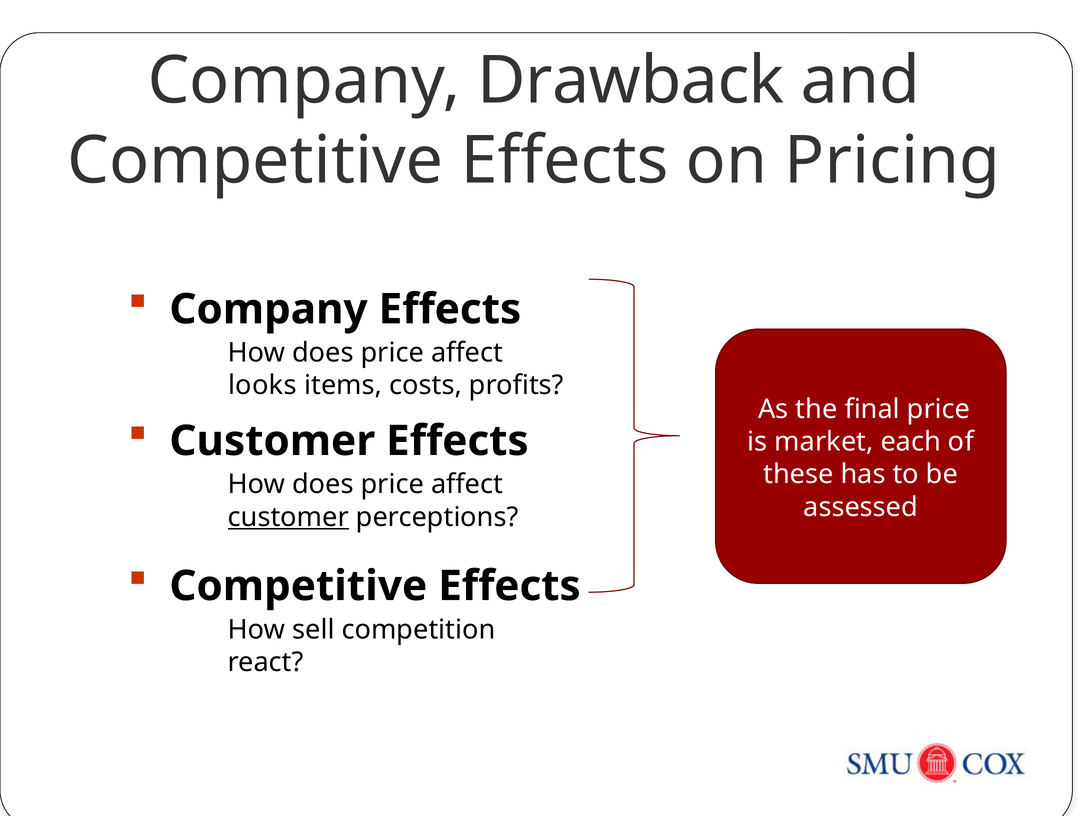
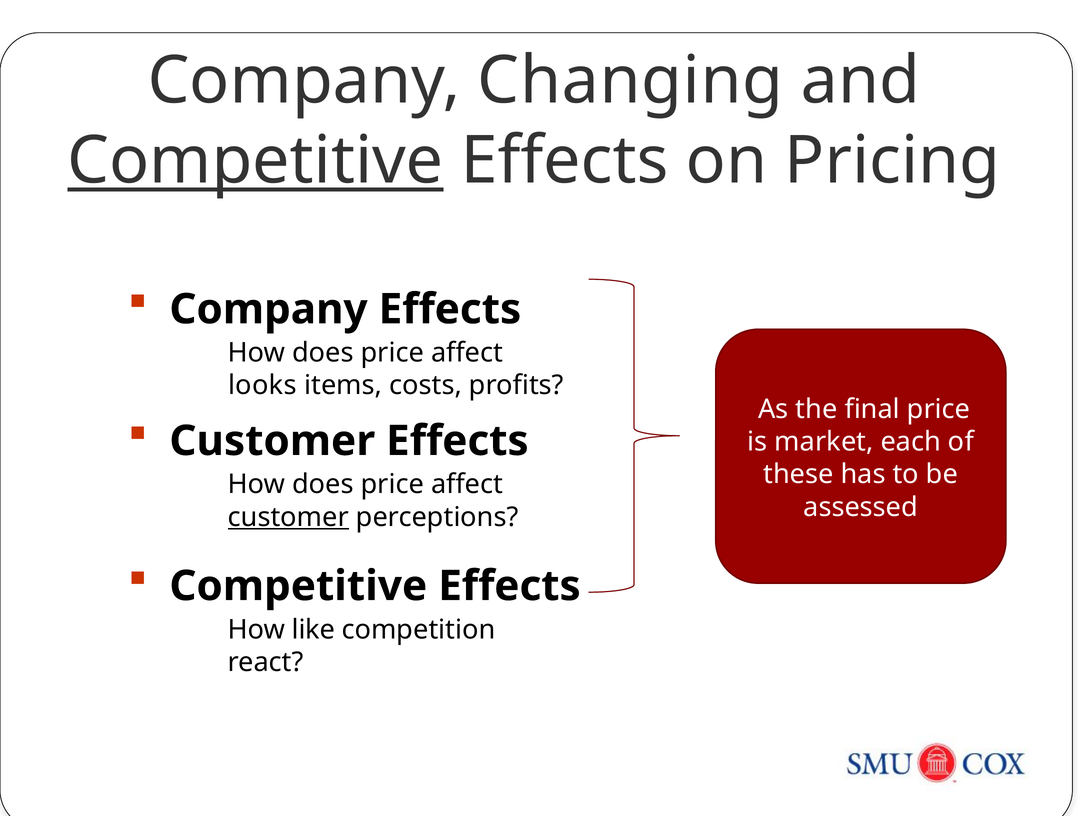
Drawback: Drawback -> Changing
Competitive at (255, 161) underline: none -> present
sell: sell -> like
